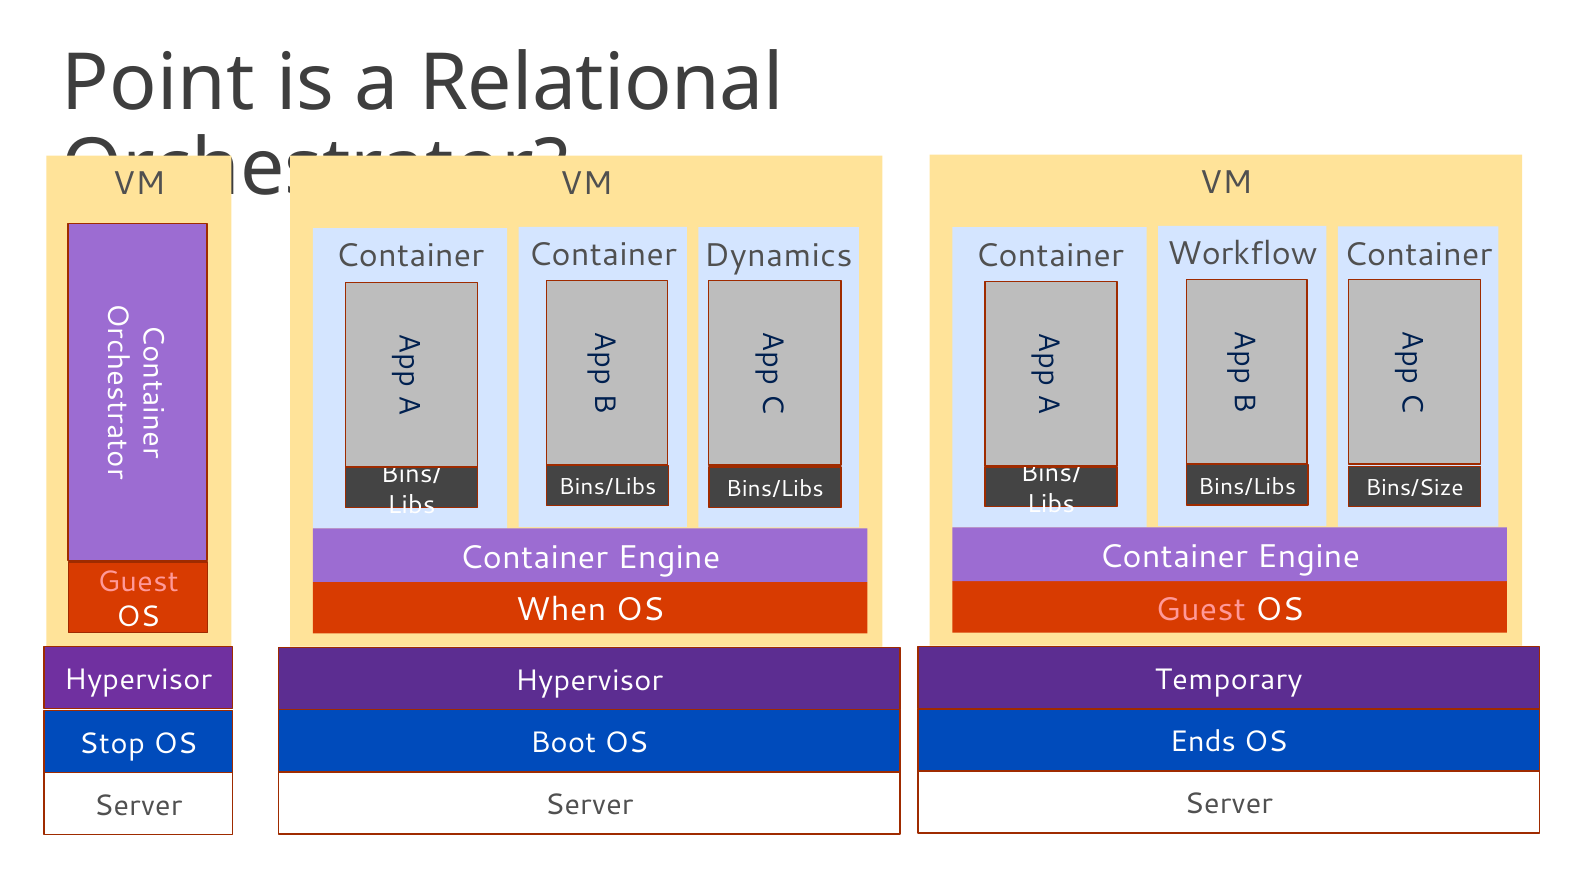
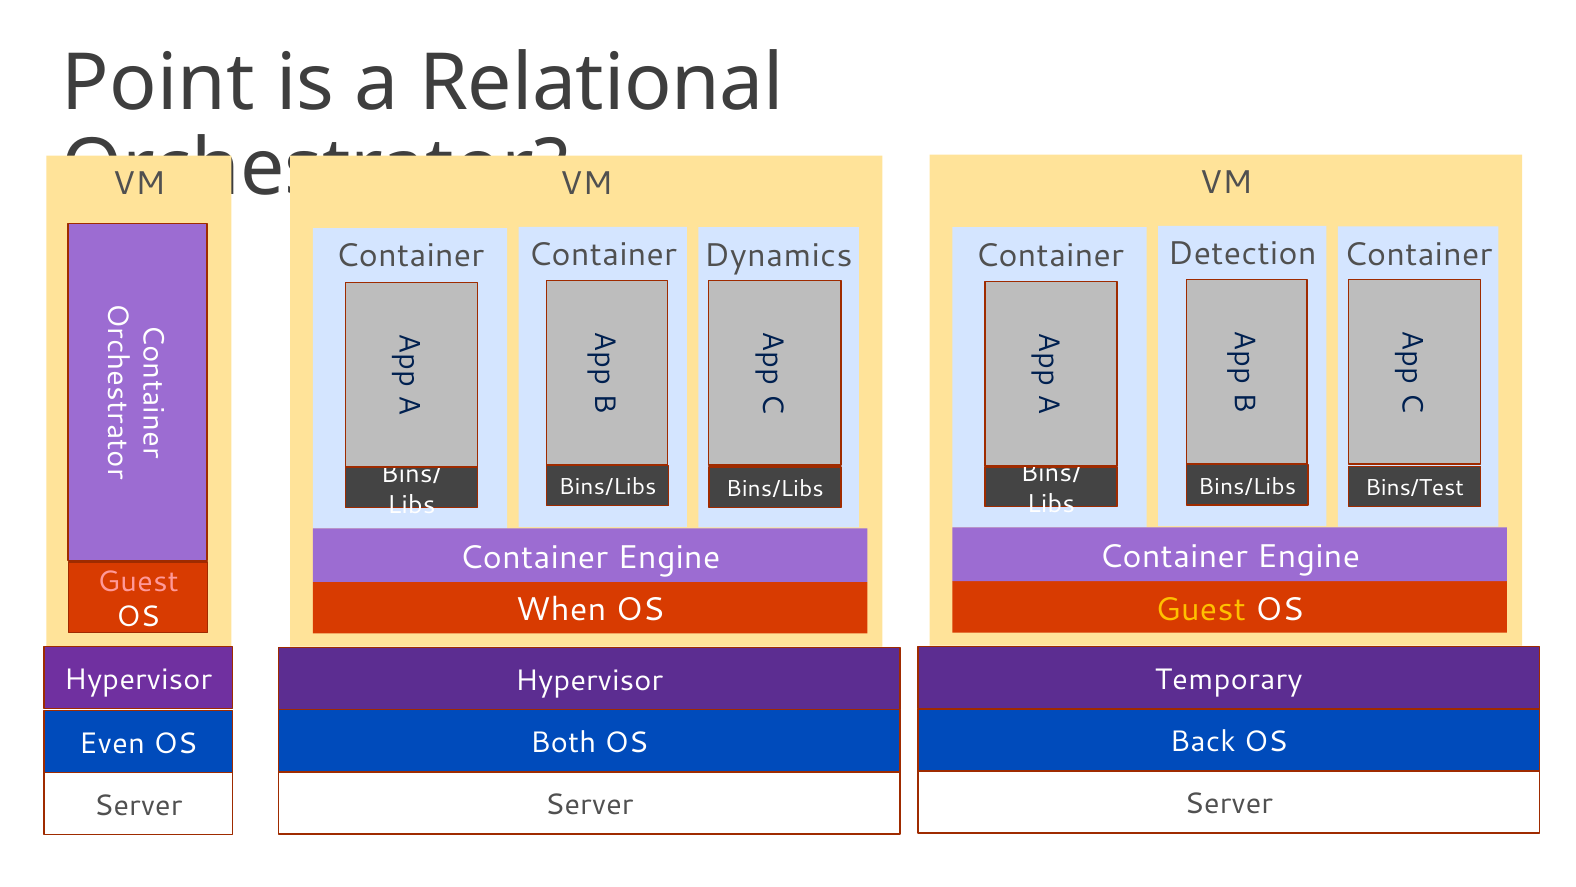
Workflow: Workflow -> Detection
Bins/Size: Bins/Size -> Bins/Test
Guest at (1201, 609) colour: pink -> yellow
Ends: Ends -> Back
Boot: Boot -> Both
Stop: Stop -> Even
